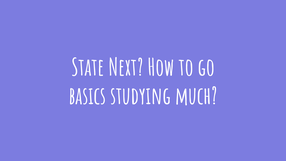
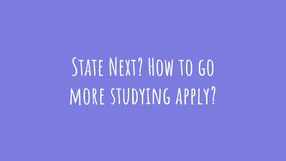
basics: basics -> more
much: much -> apply
